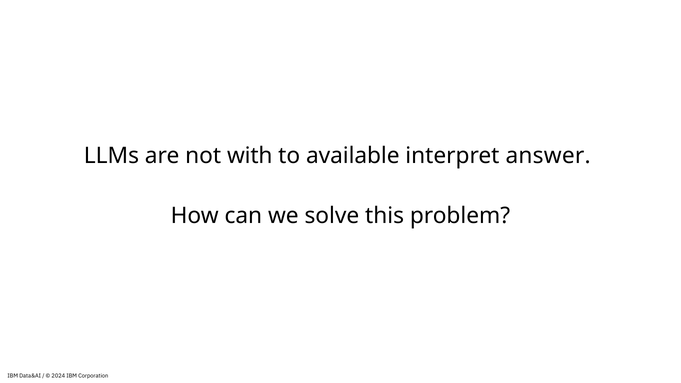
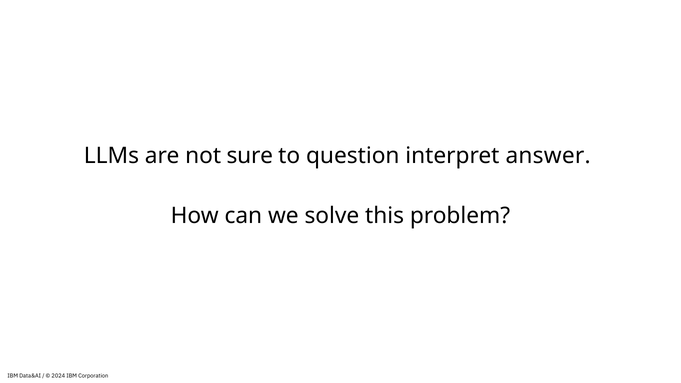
with: with -> sure
available: available -> question
